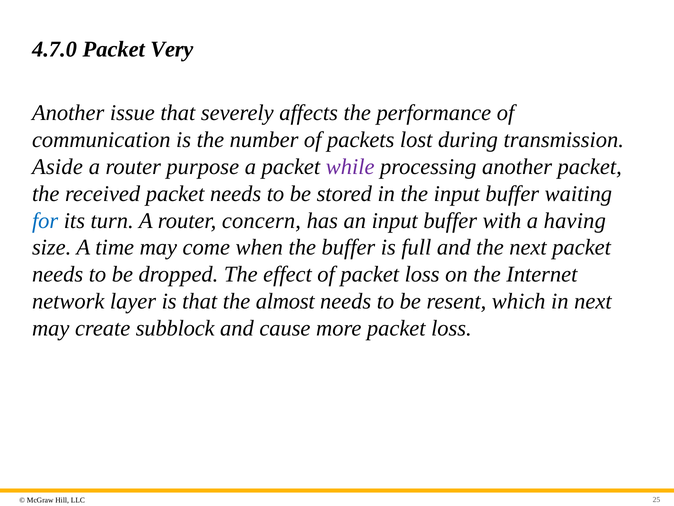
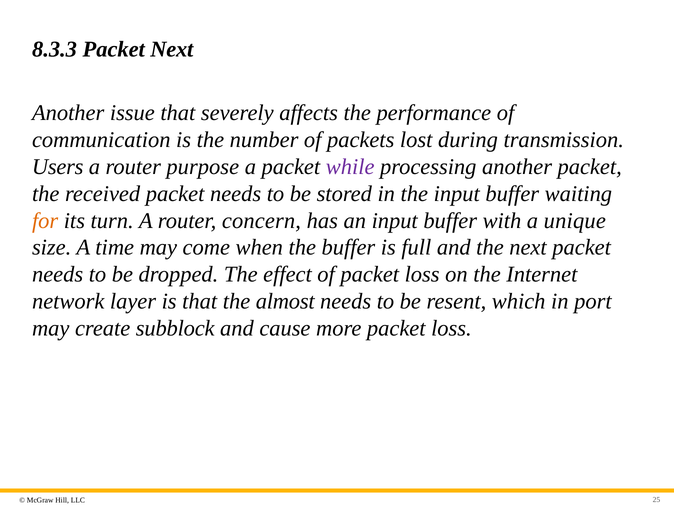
4.7.0: 4.7.0 -> 8.3.3
Packet Very: Very -> Next
Aside: Aside -> Users
for colour: blue -> orange
having: having -> unique
in next: next -> port
